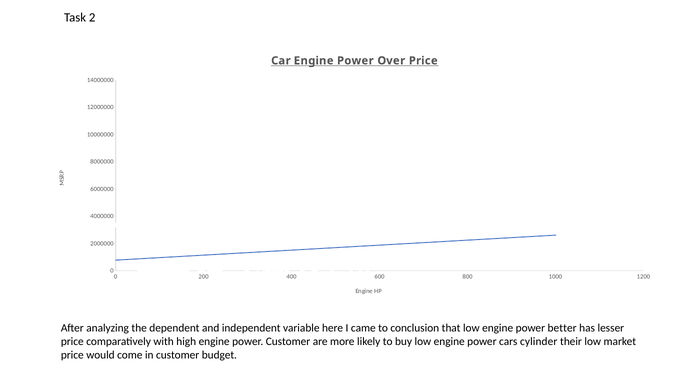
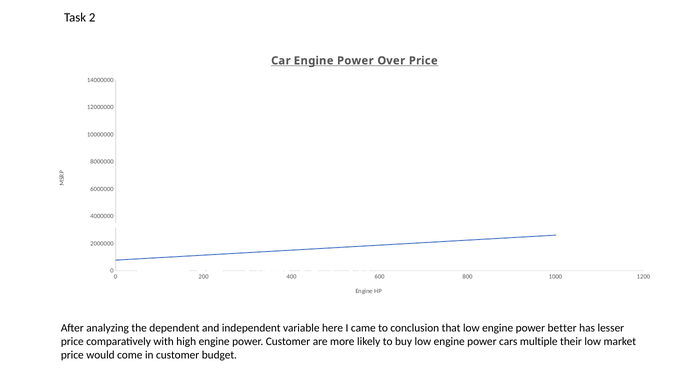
cylinder: cylinder -> multiple
